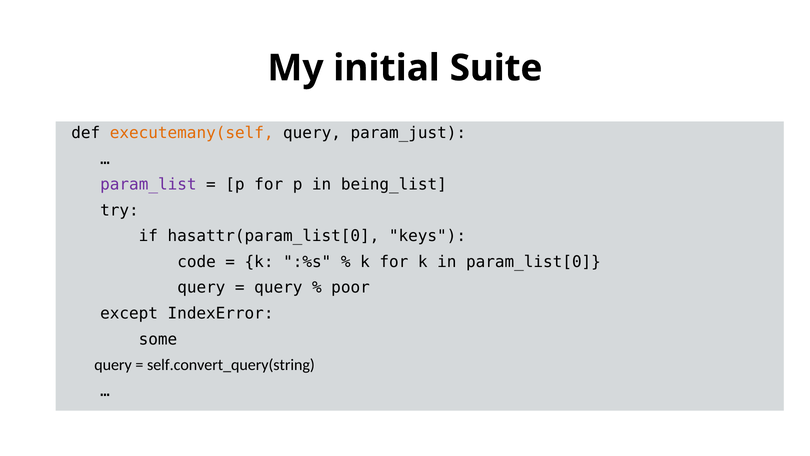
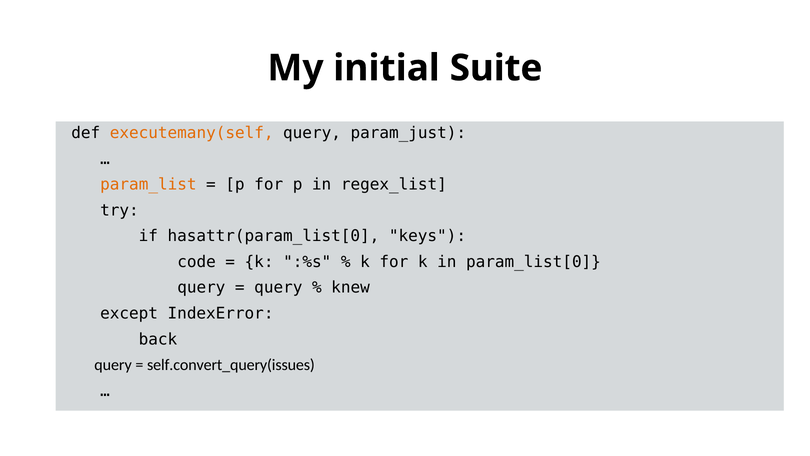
param_list colour: purple -> orange
being_list: being_list -> regex_list
poor: poor -> knew
some: some -> back
self.convert_query(string: self.convert_query(string -> self.convert_query(issues
